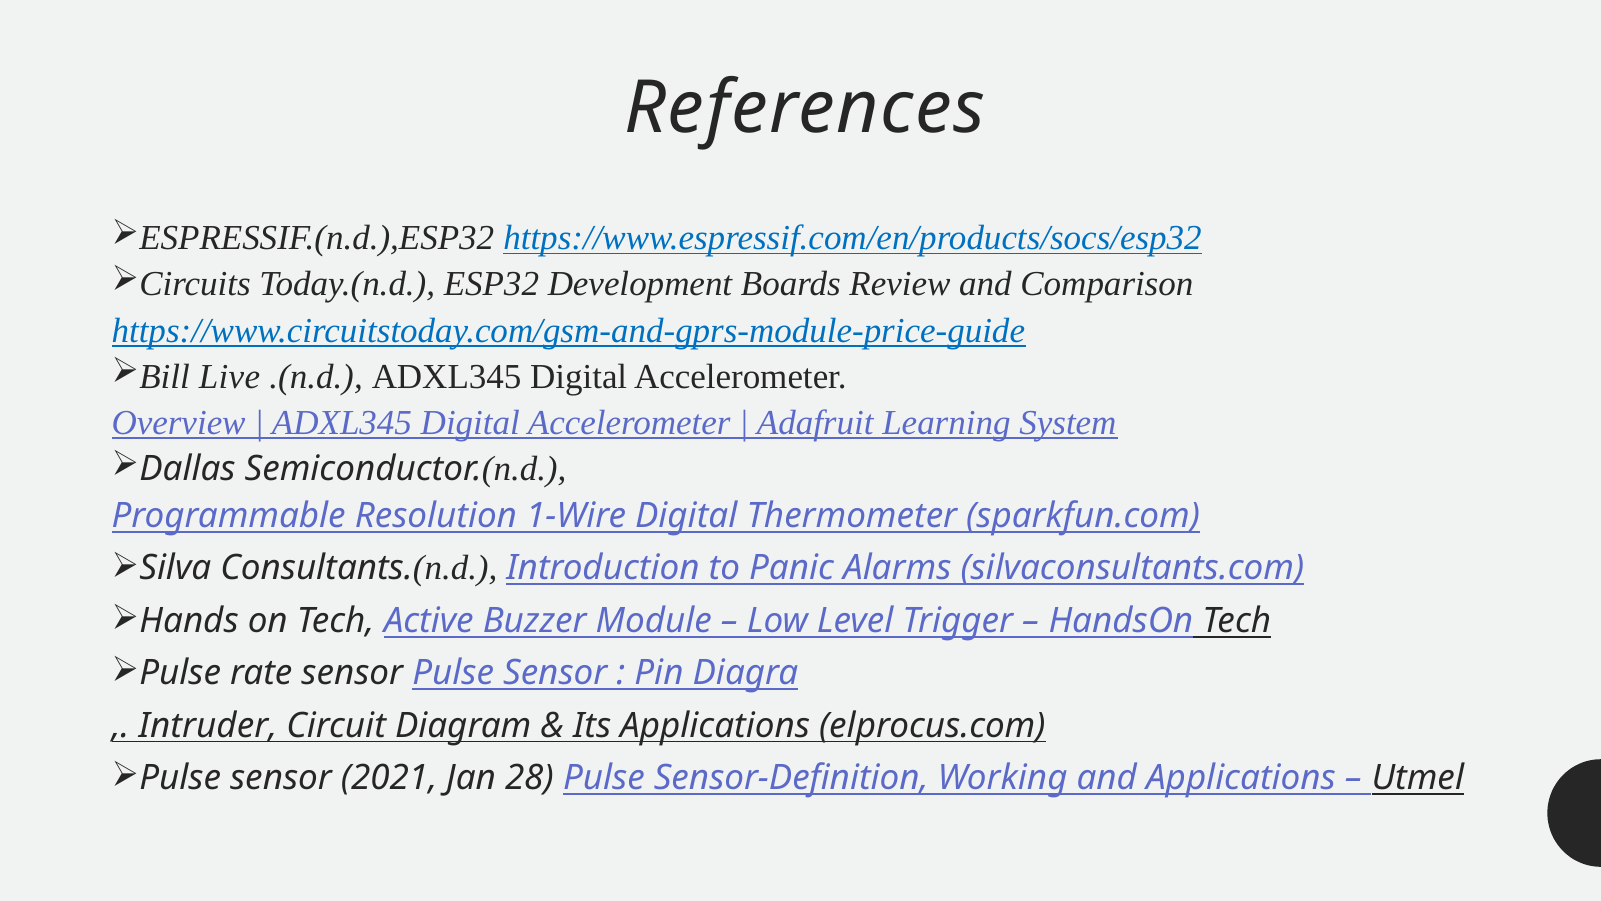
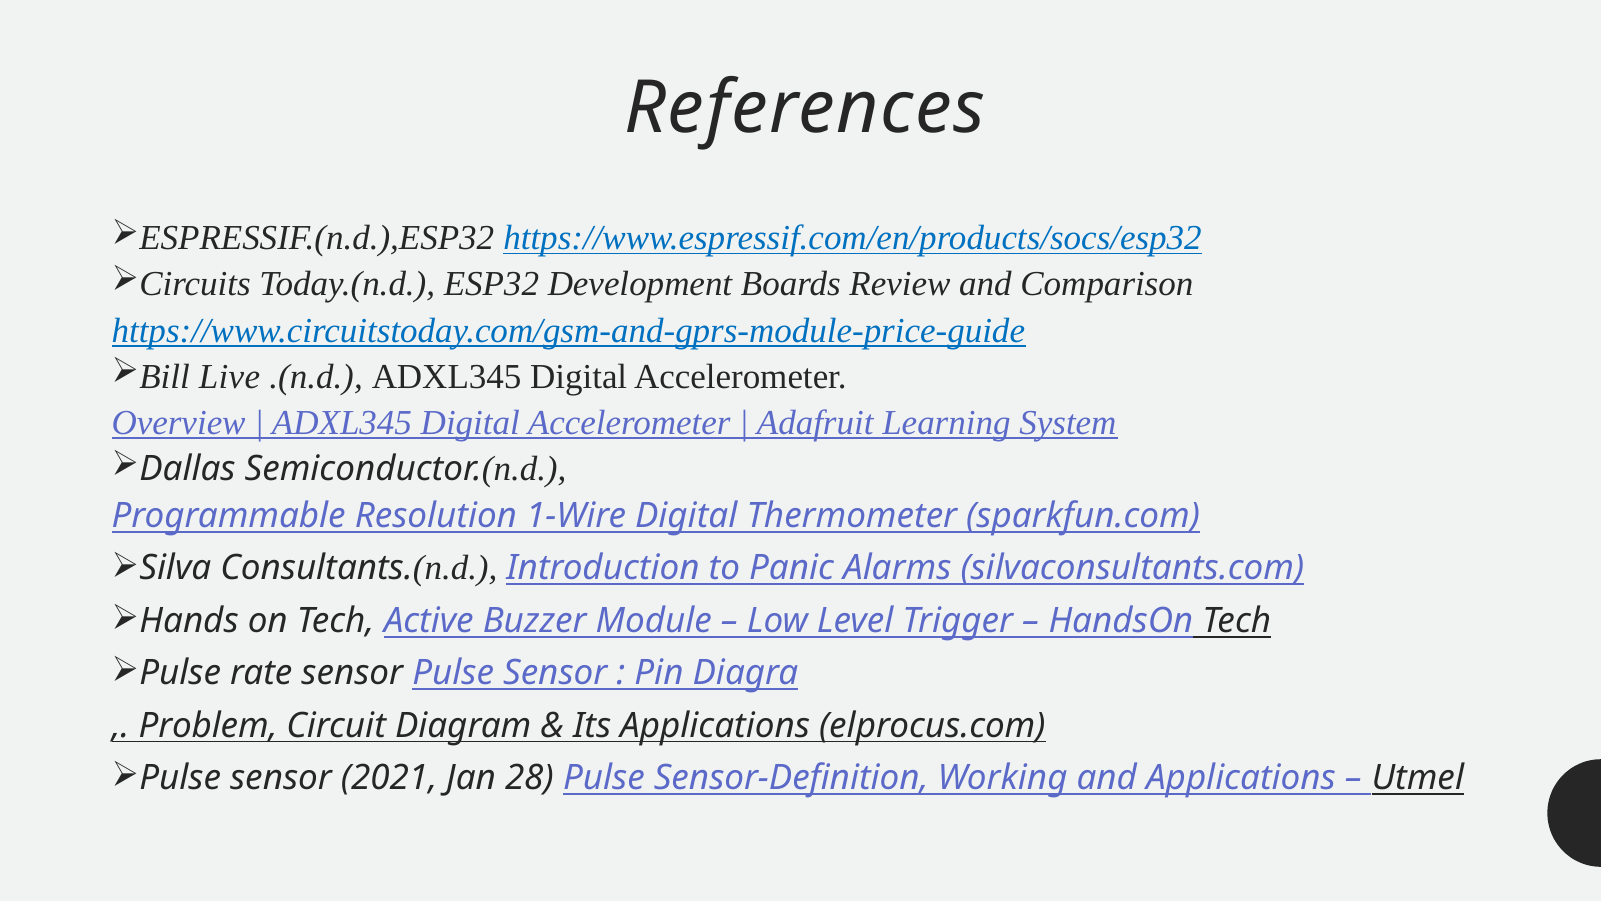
Intruder: Intruder -> Problem
